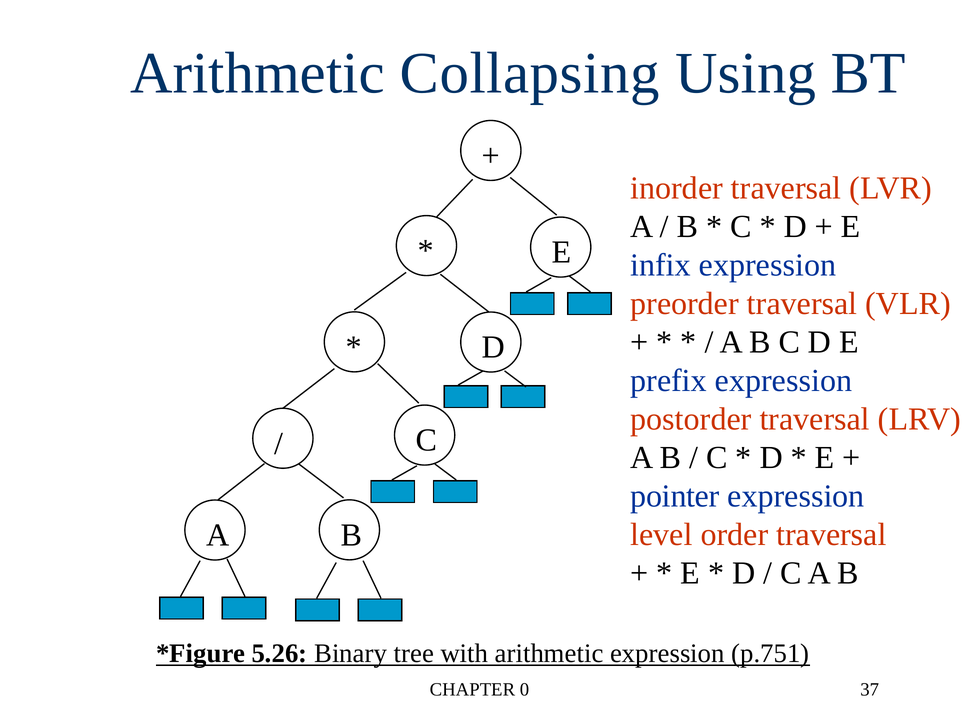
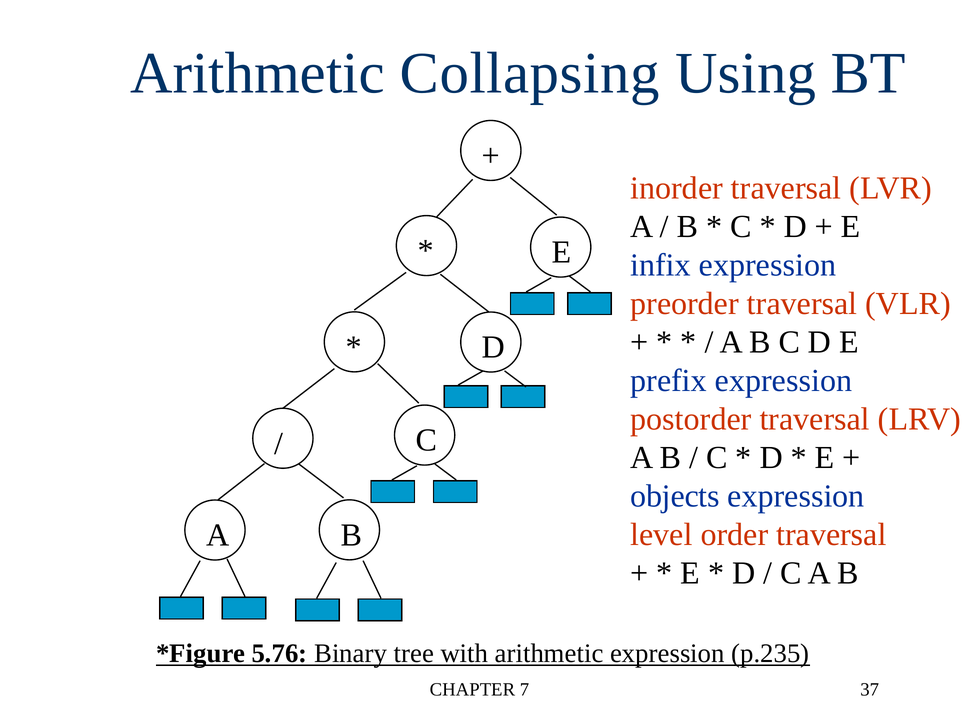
pointer: pointer -> objects
5.26: 5.26 -> 5.76
p.751: p.751 -> p.235
0: 0 -> 7
